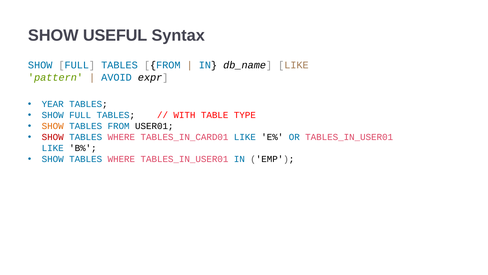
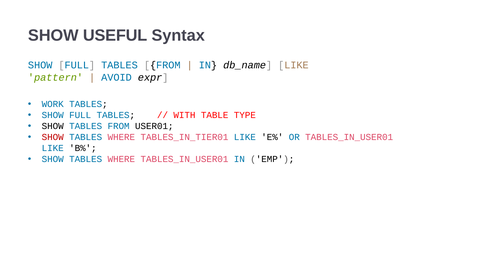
YEAR: YEAR -> WORK
SHOW at (53, 126) colour: orange -> black
TABLES_IN_CARD01: TABLES_IN_CARD01 -> TABLES_IN_TIER01
